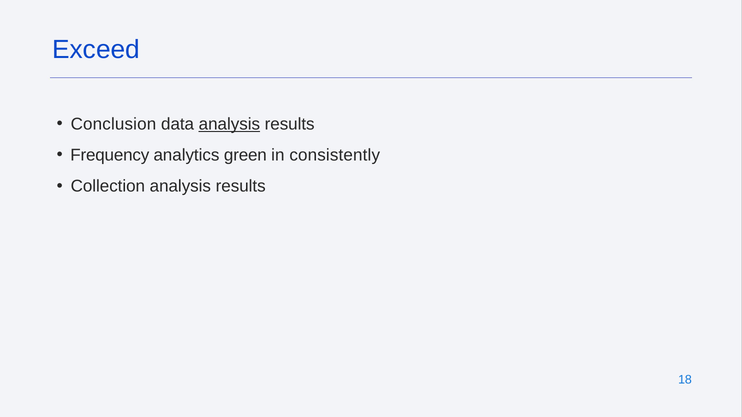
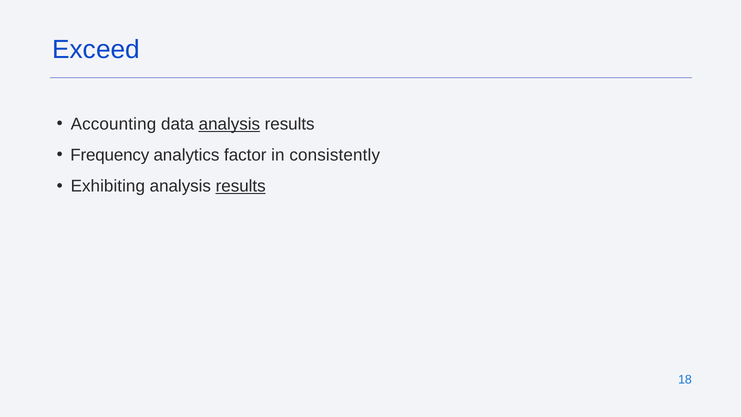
Conclusion: Conclusion -> Accounting
green: green -> factor
Collection: Collection -> Exhibiting
results at (241, 187) underline: none -> present
